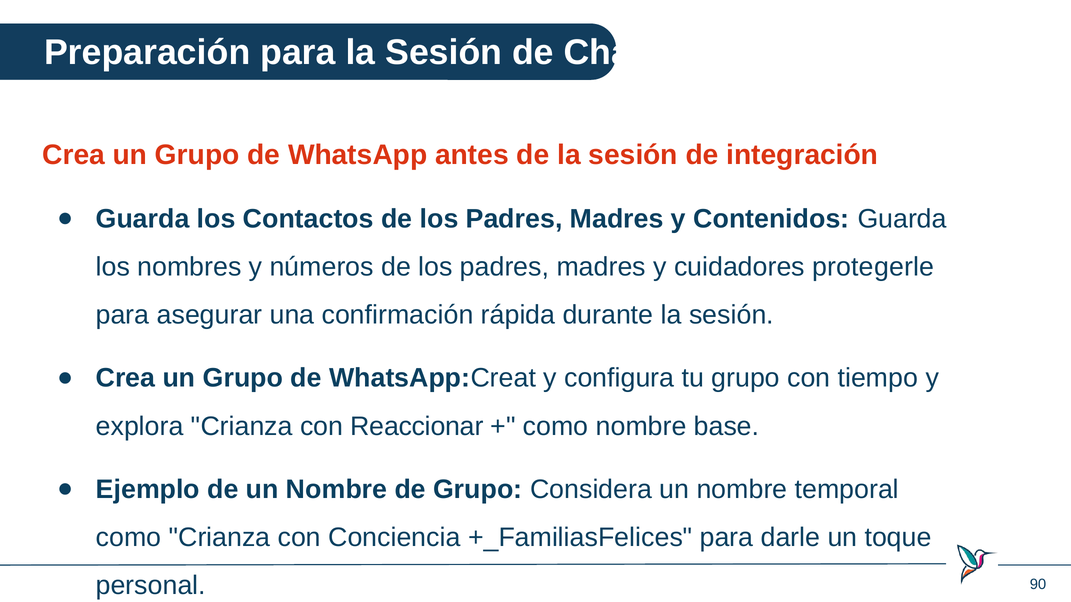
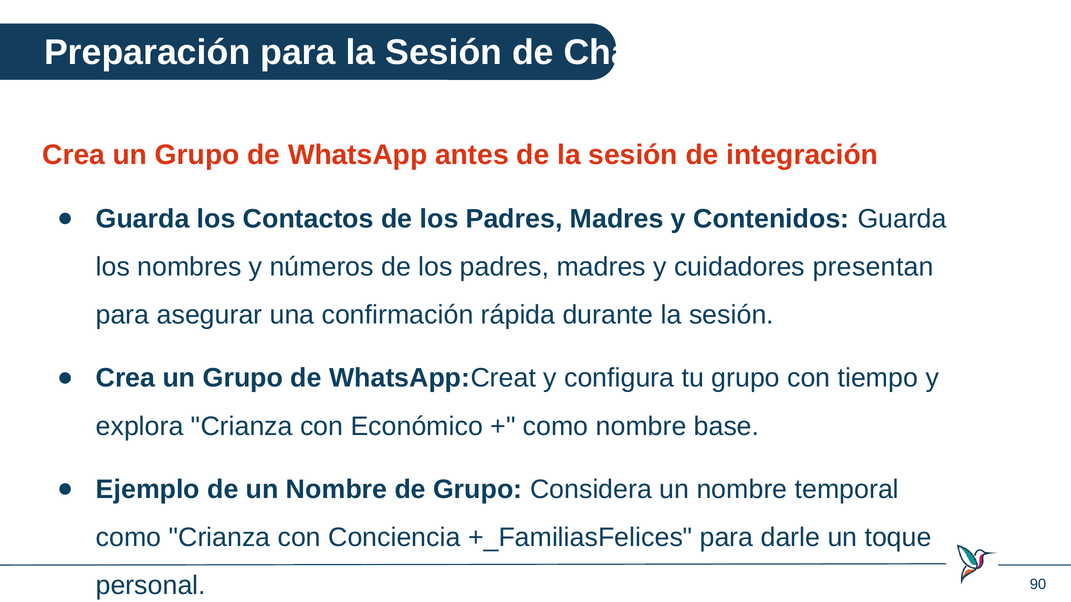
protegerle: protegerle -> presentan
Reaccionar: Reaccionar -> Económico
